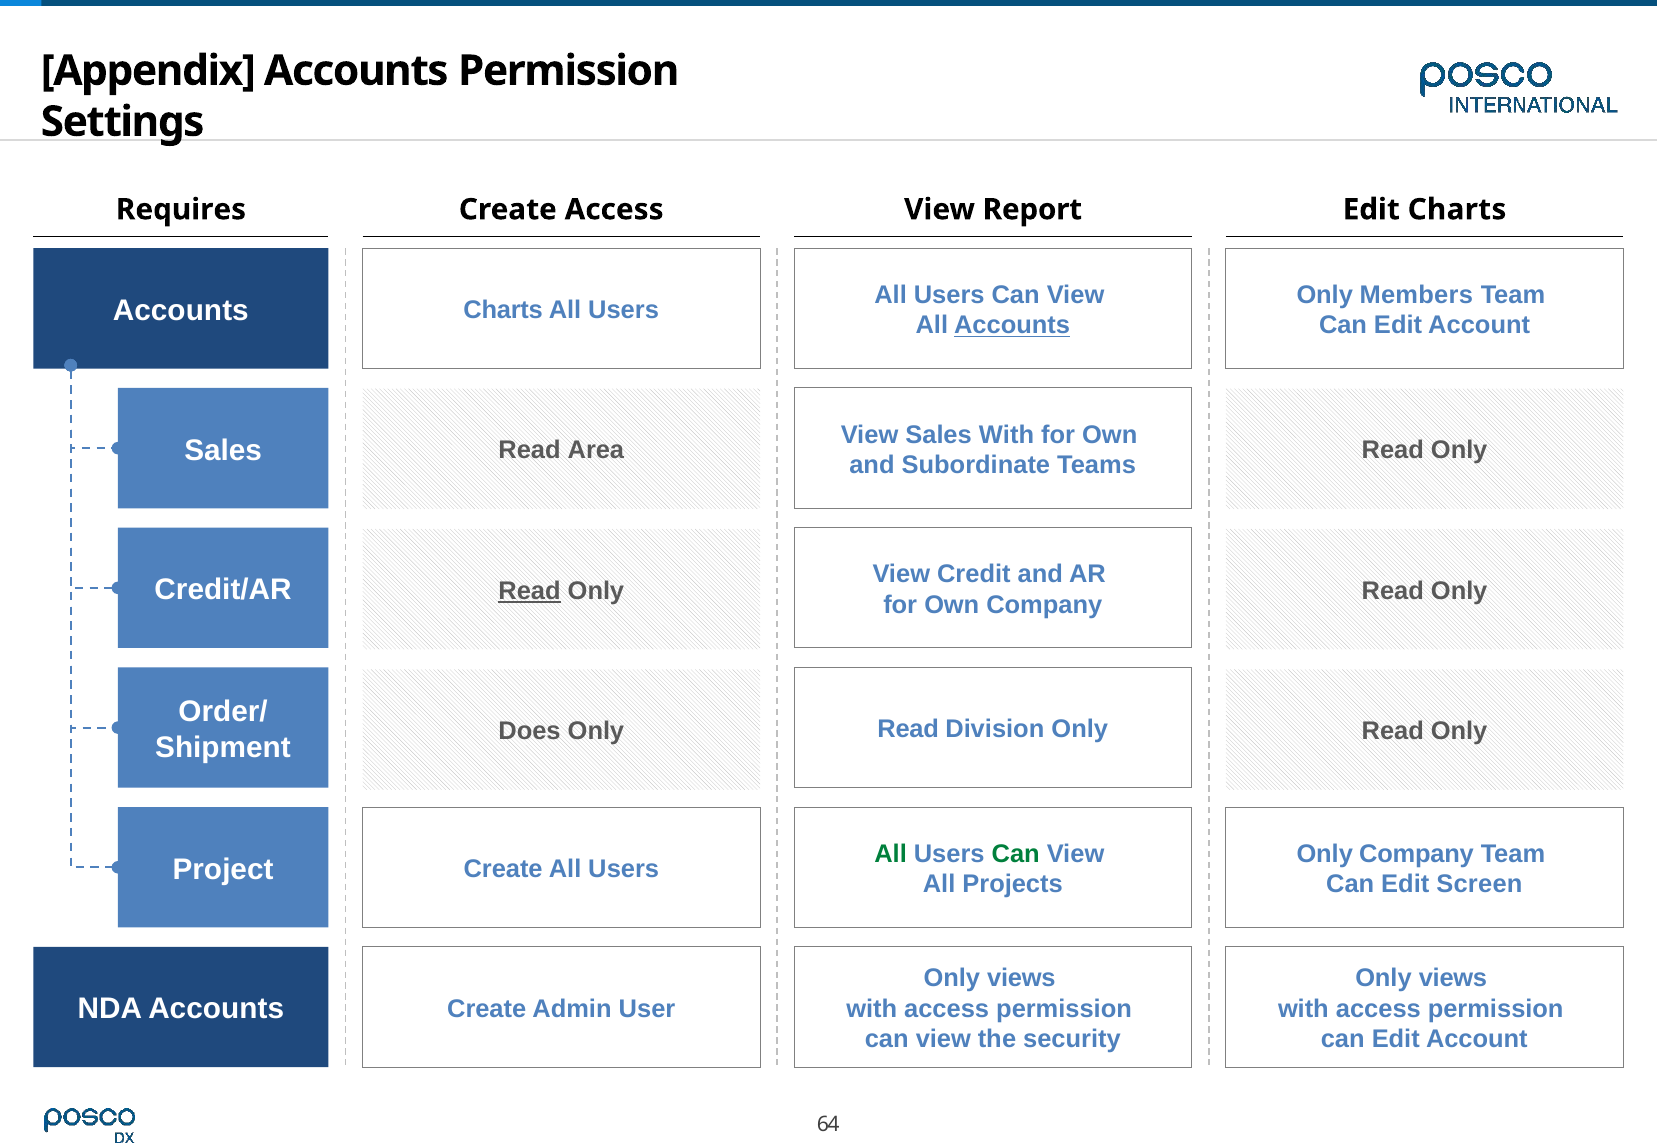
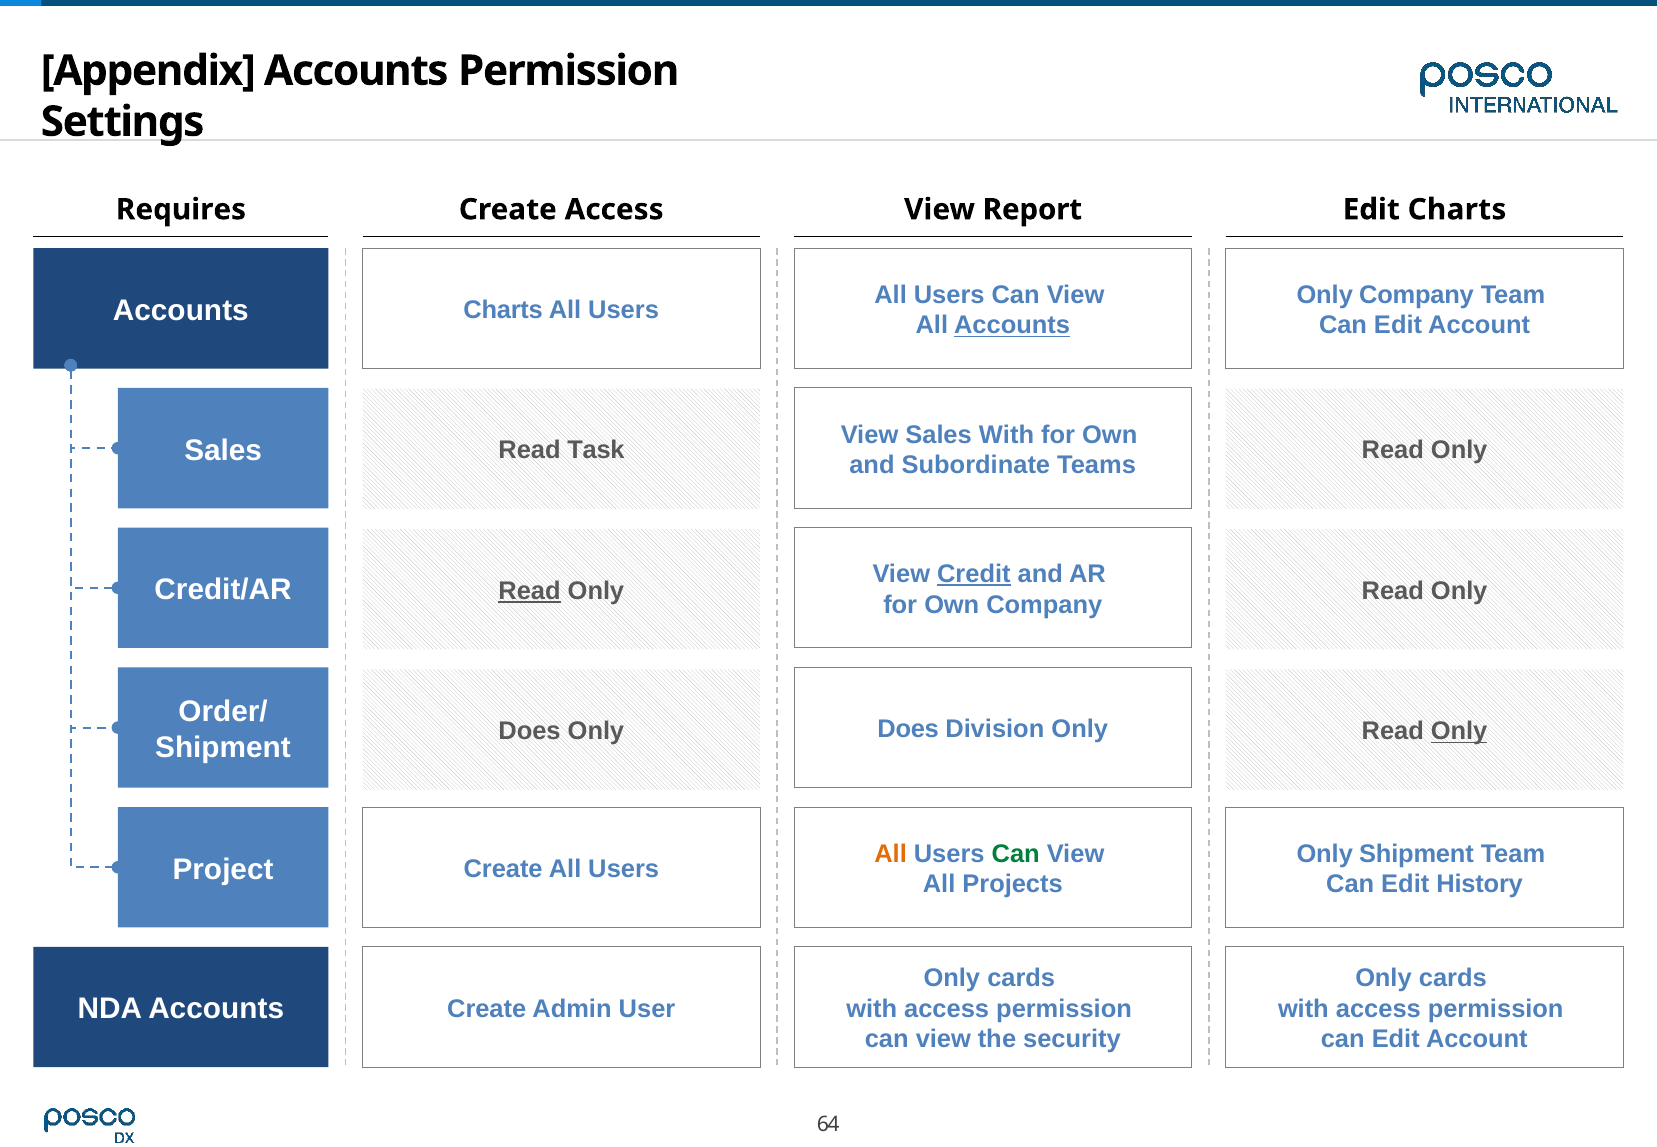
Only Members: Members -> Company
Area: Area -> Task
Credit underline: none -> present
Read at (908, 729): Read -> Does
Only at (1459, 731) underline: none -> present
All at (891, 854) colour: green -> orange
Only Company: Company -> Shipment
Screen: Screen -> History
views at (1021, 978): views -> cards
views at (1453, 978): views -> cards
